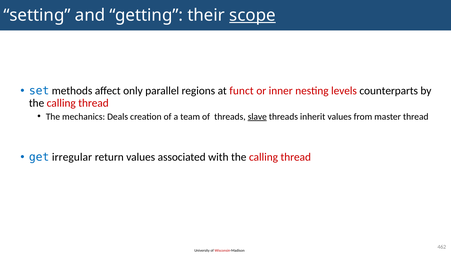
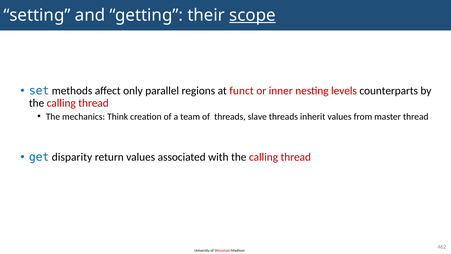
Deals: Deals -> Think
slave underline: present -> none
irregular: irregular -> disparity
